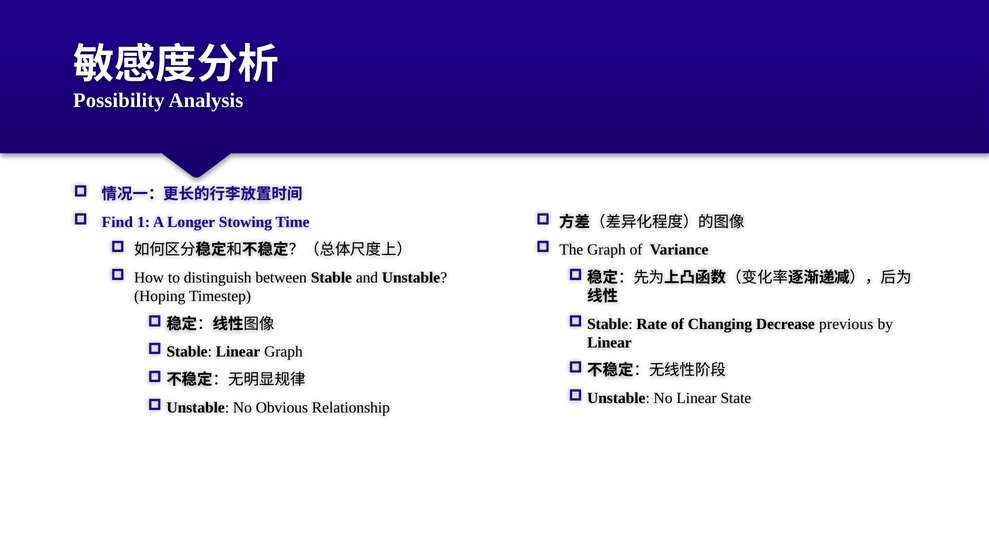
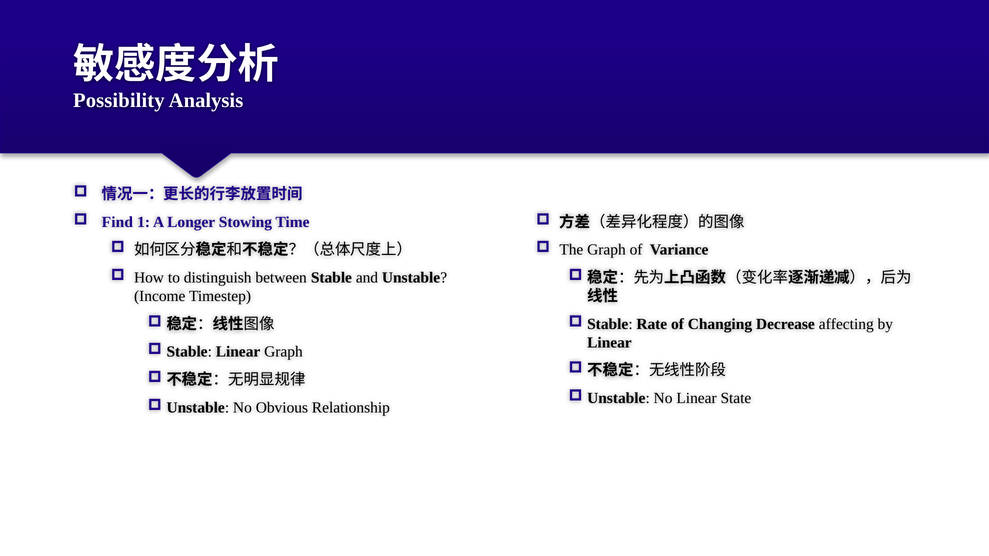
Hoping: Hoping -> Income
previous: previous -> affecting
